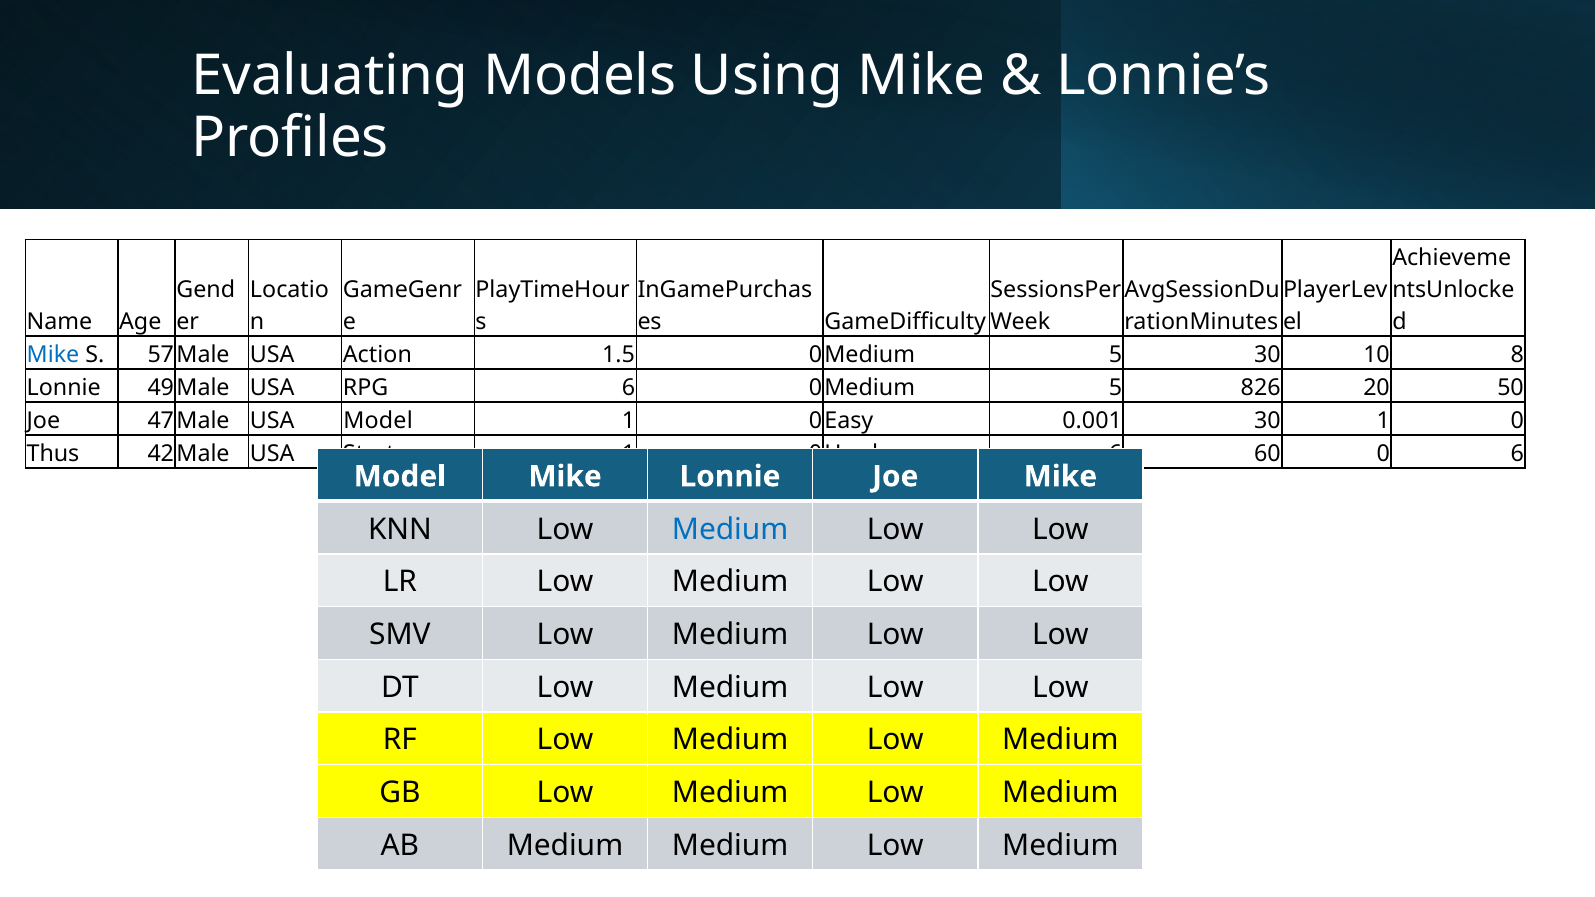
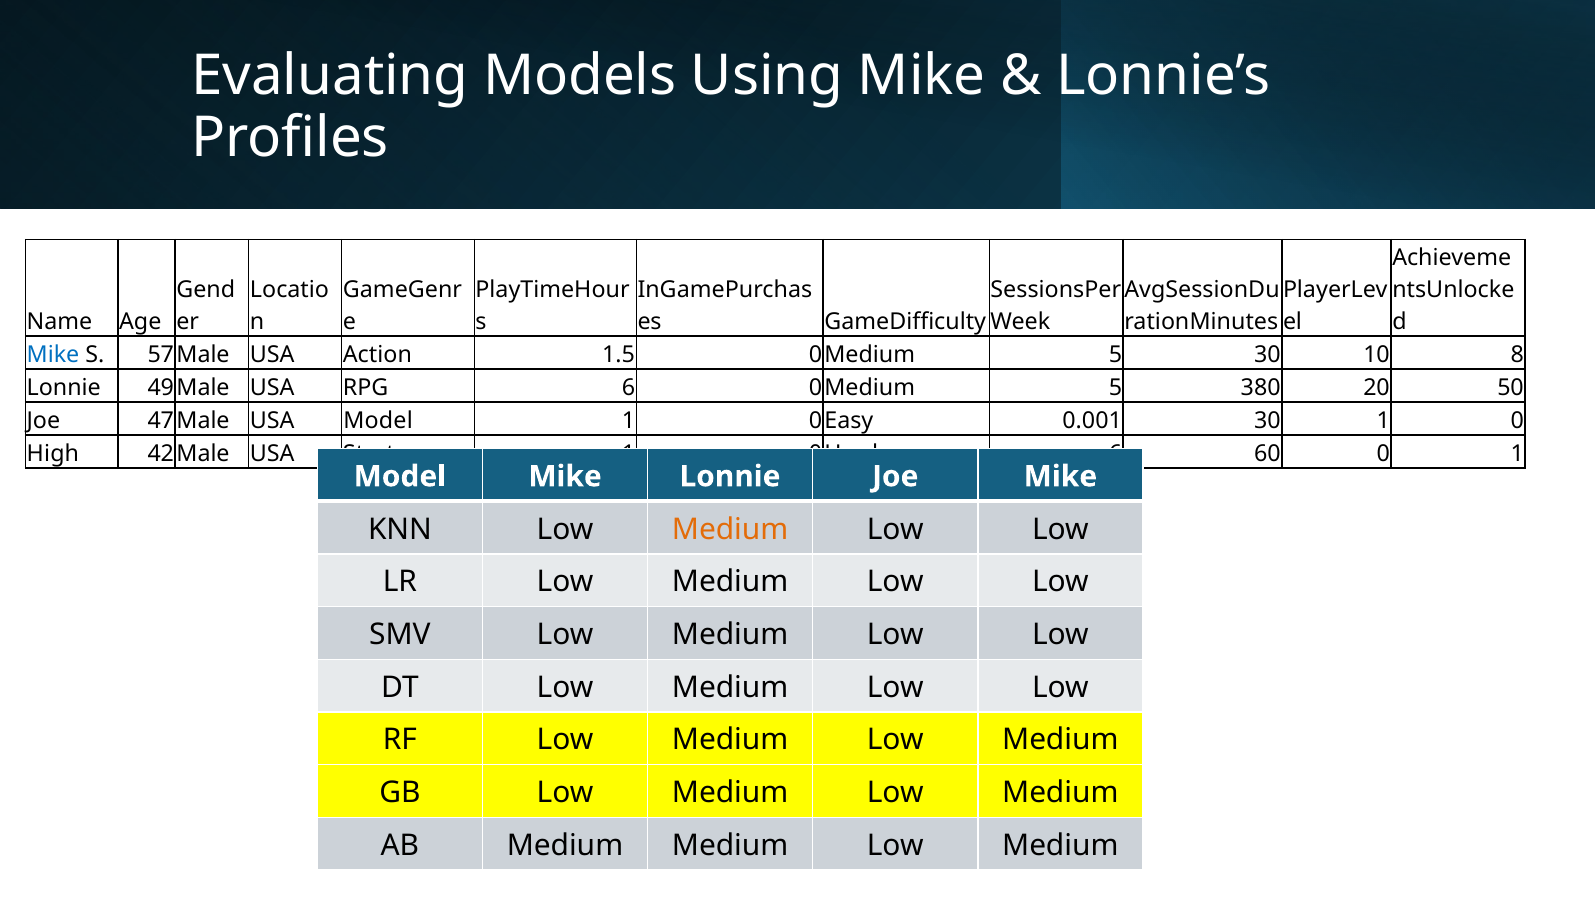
826: 826 -> 380
Thus: Thus -> High
0 6: 6 -> 1
Medium at (730, 529) colour: blue -> orange
